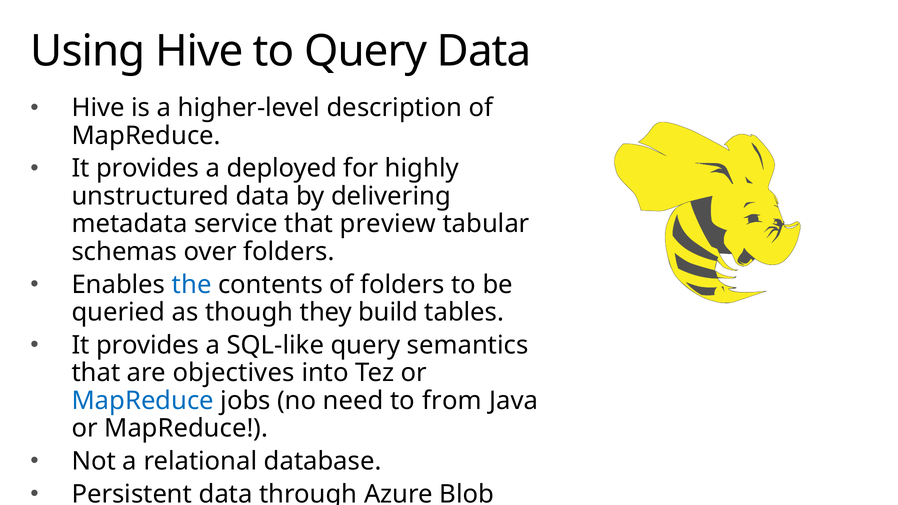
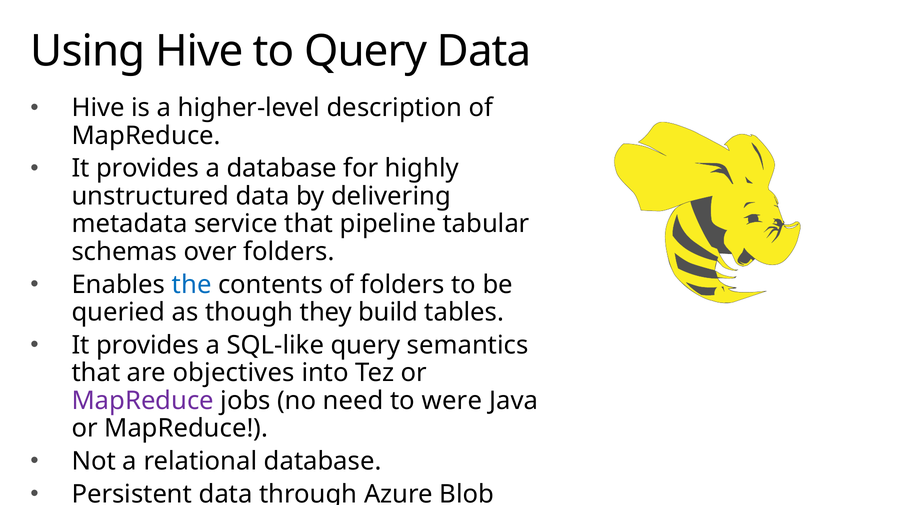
a deployed: deployed -> database
preview: preview -> pipeline
MapReduce at (143, 401) colour: blue -> purple
from: from -> were
